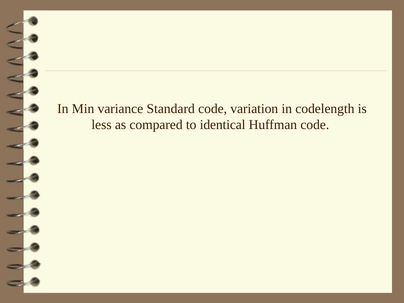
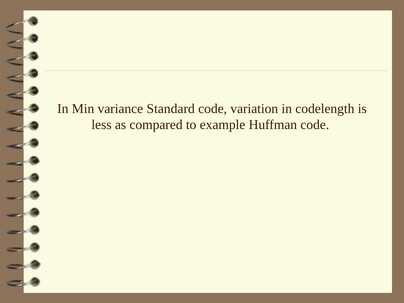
identical: identical -> example
